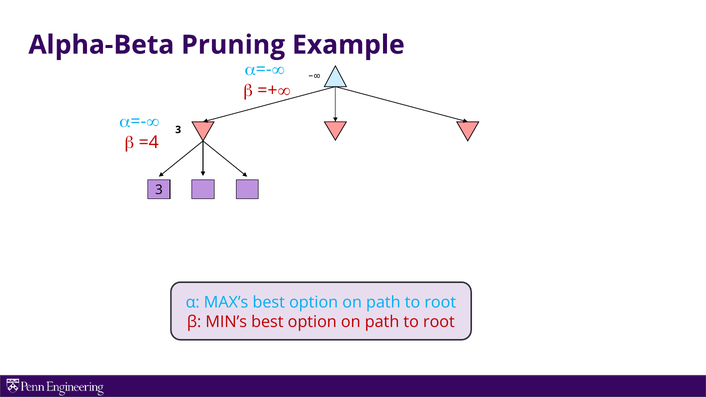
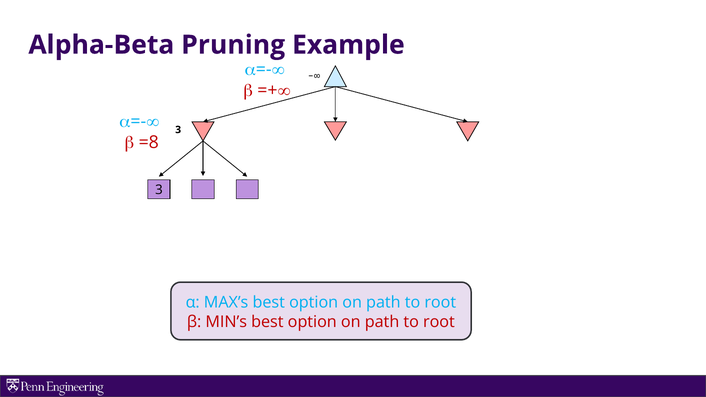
=4: =4 -> =8
